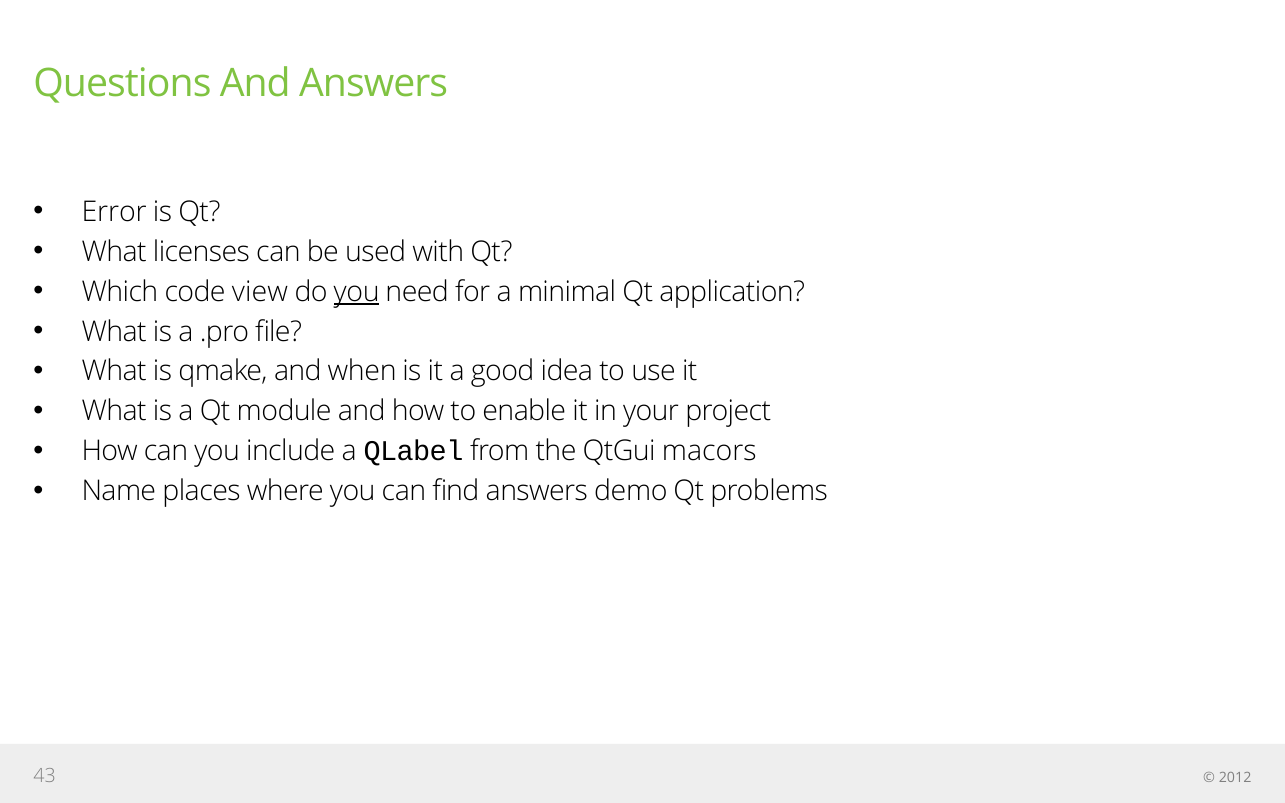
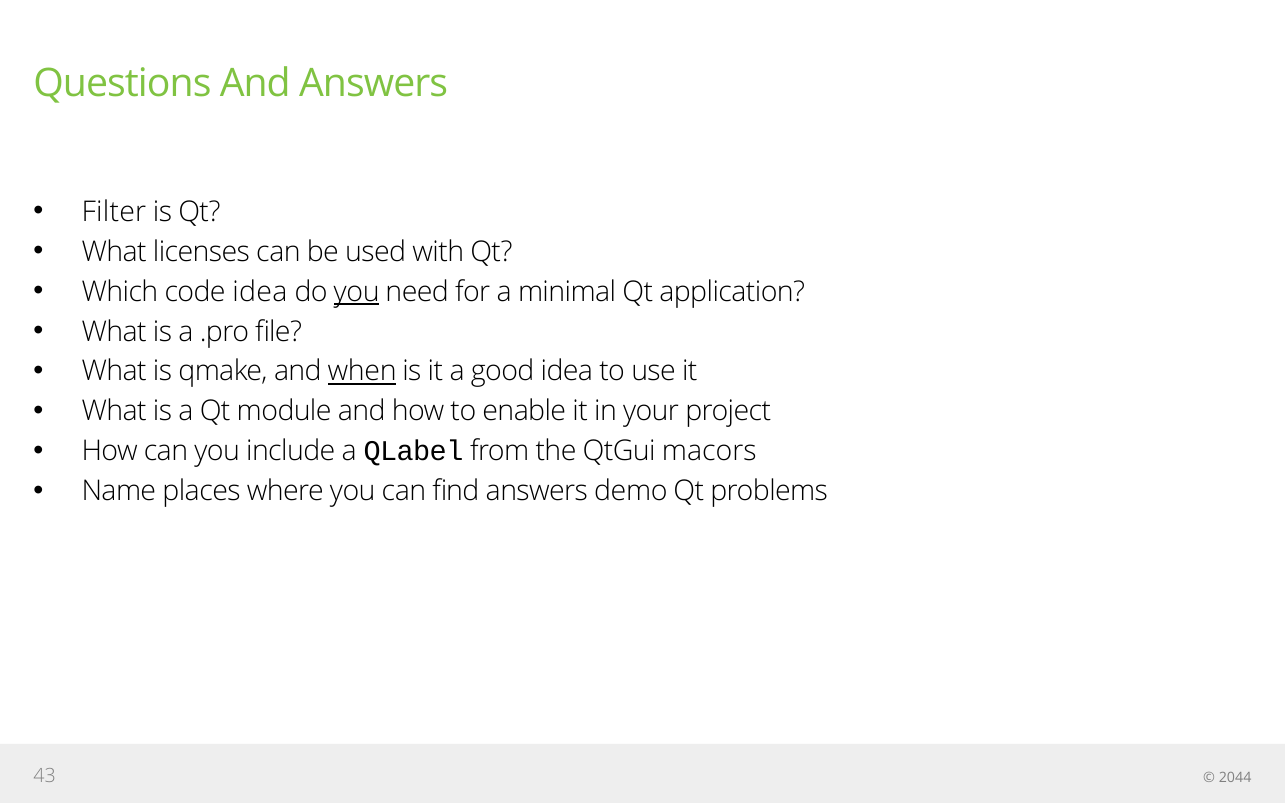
Error: Error -> Filter
code view: view -> idea
when underline: none -> present
2012: 2012 -> 2044
